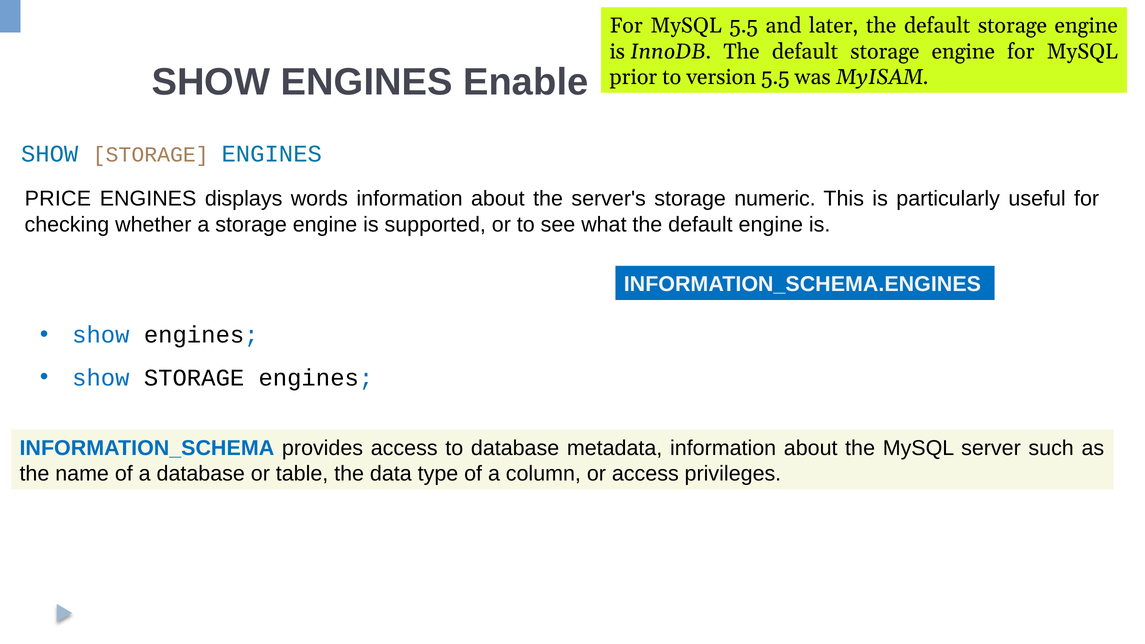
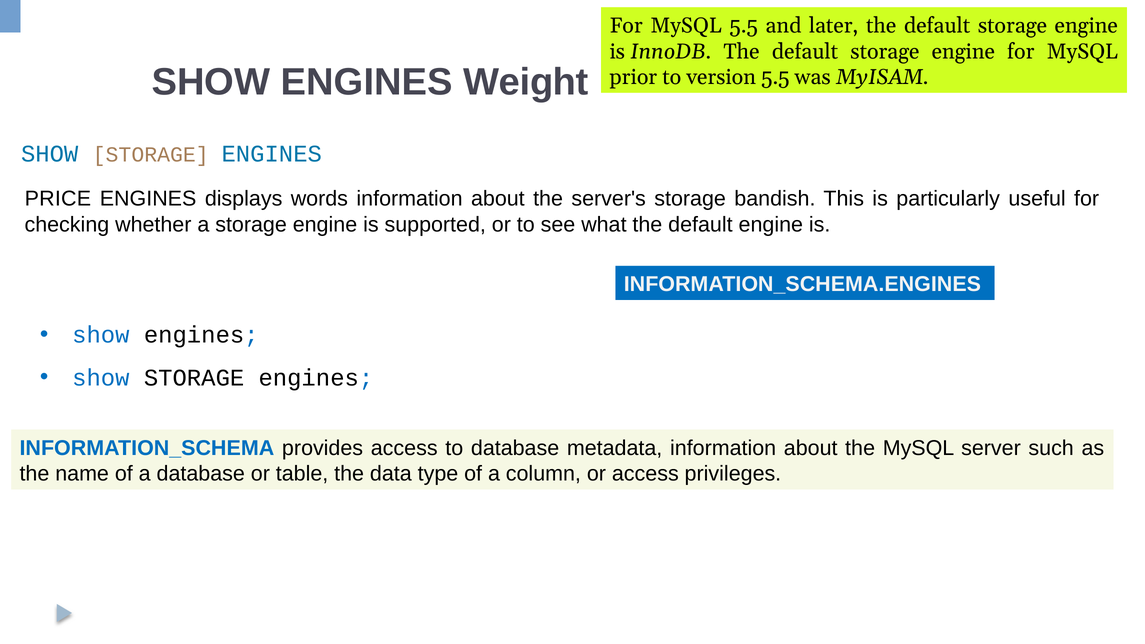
Enable: Enable -> Weight
numeric: numeric -> bandish
